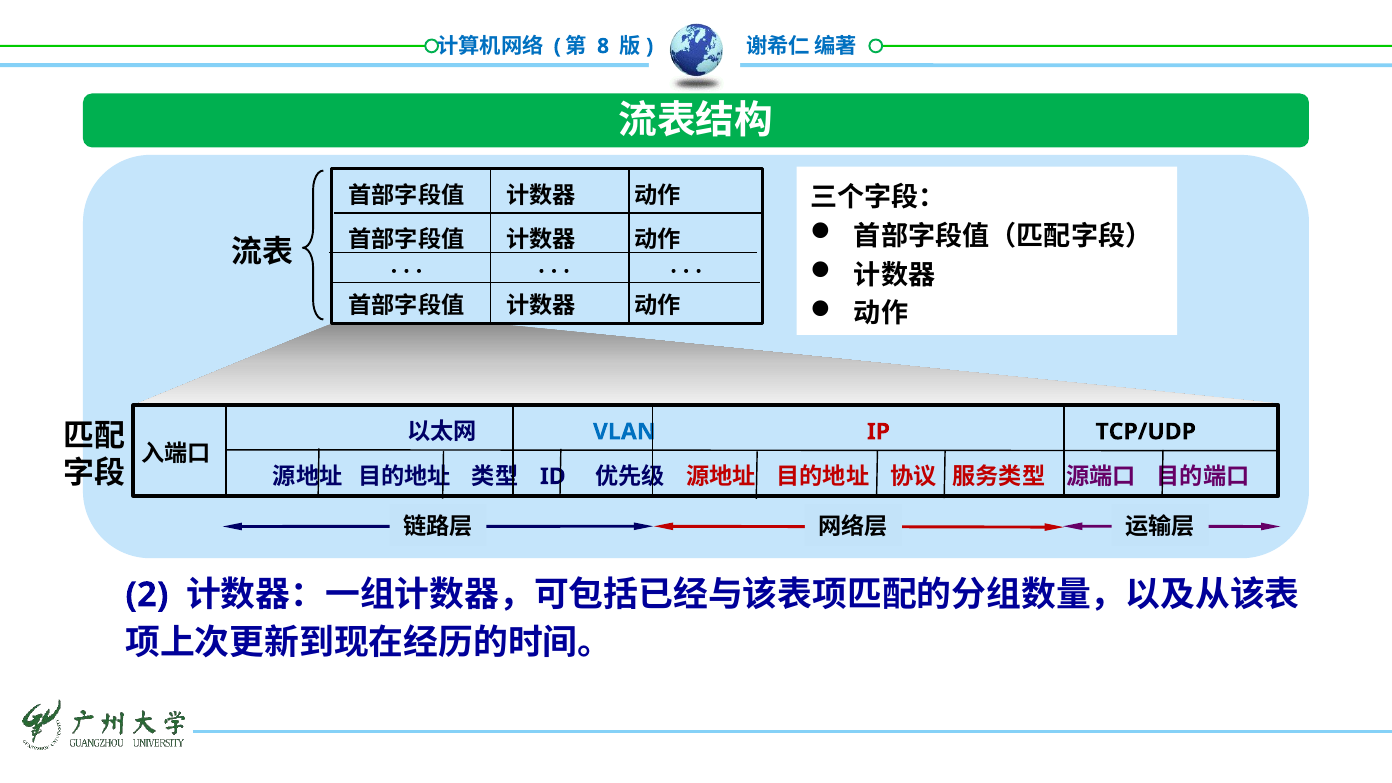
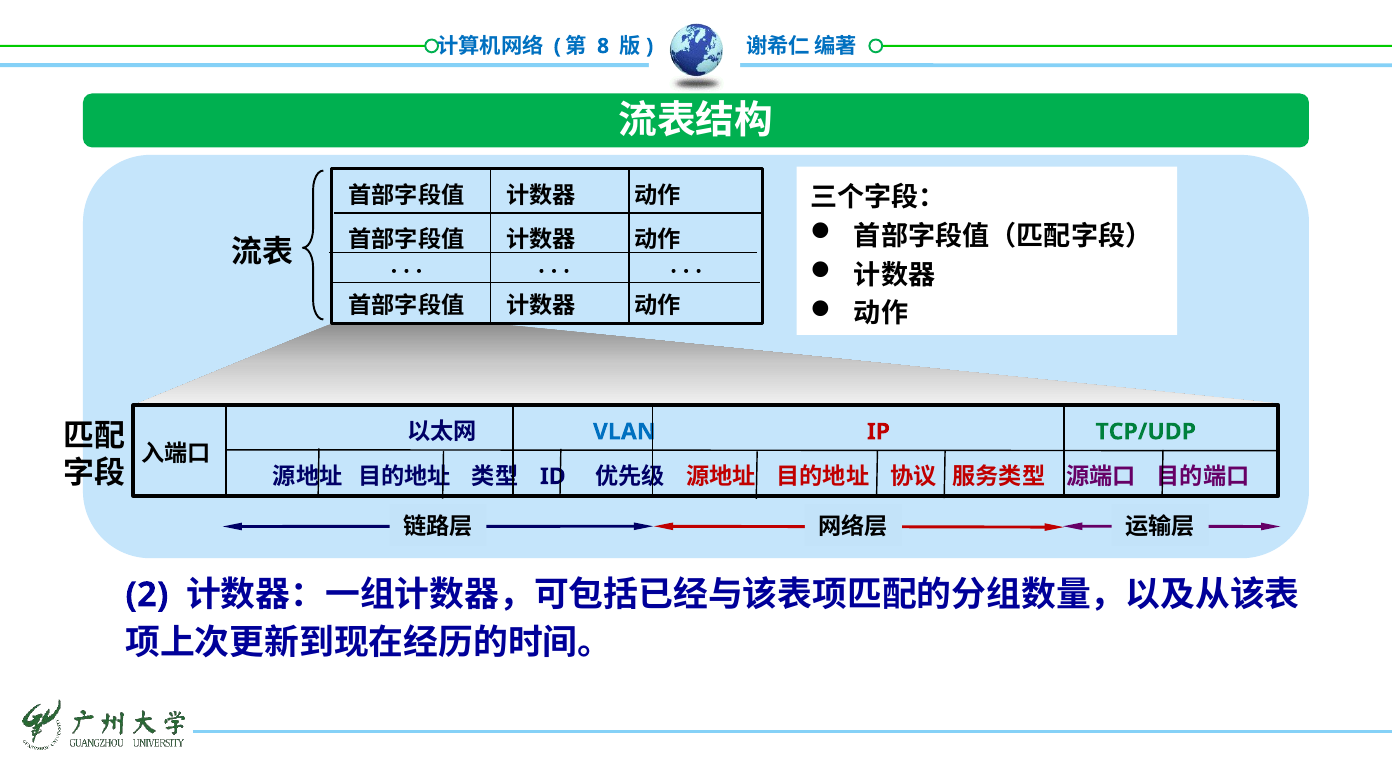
TCP/UDP colour: black -> green
